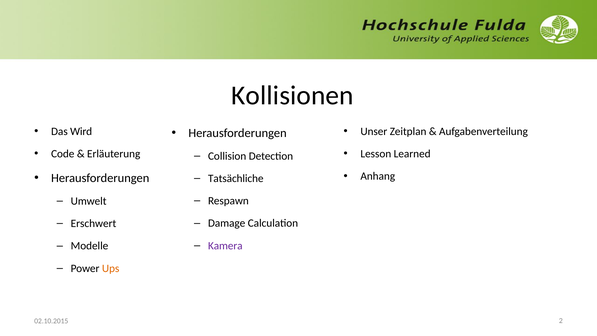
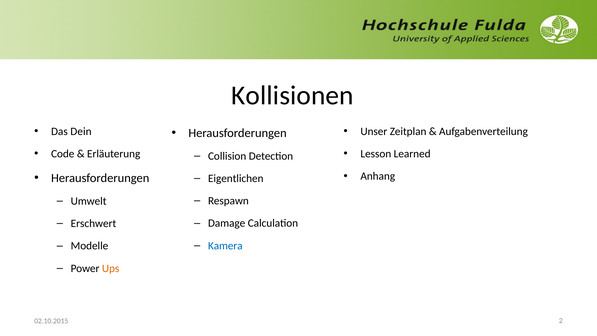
Wird: Wird -> Dein
Tatsächliche: Tatsächliche -> Eigentlichen
Kamera colour: purple -> blue
